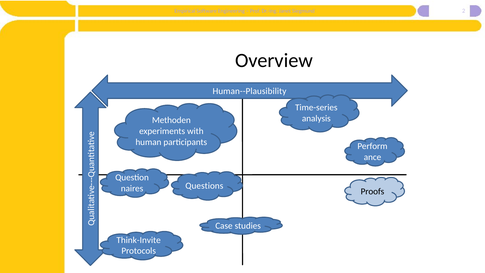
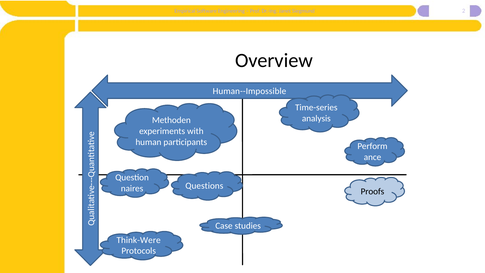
Human--Plausibility: Human--Plausibility -> Human--Impossible
Think-Invite: Think-Invite -> Think-Were
